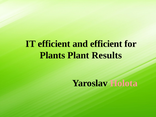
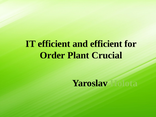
Plants: Plants -> Order
Results: Results -> Crucial
Holota colour: pink -> light green
